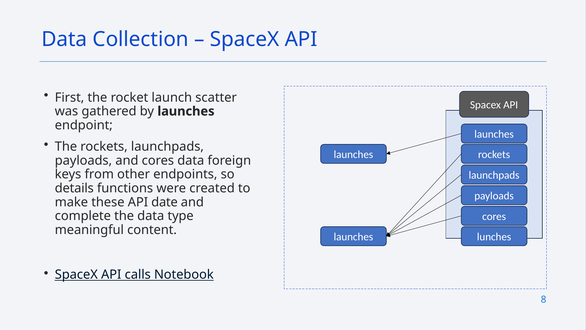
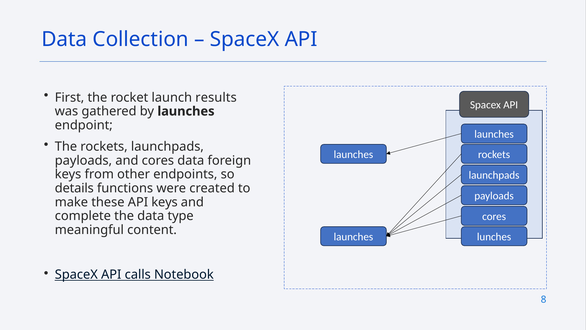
scatter: scatter -> results
API date: date -> keys
